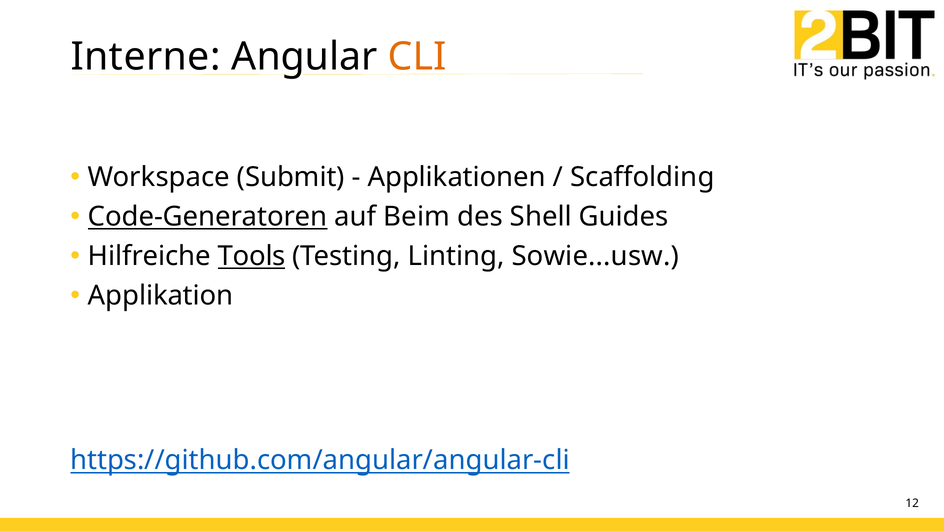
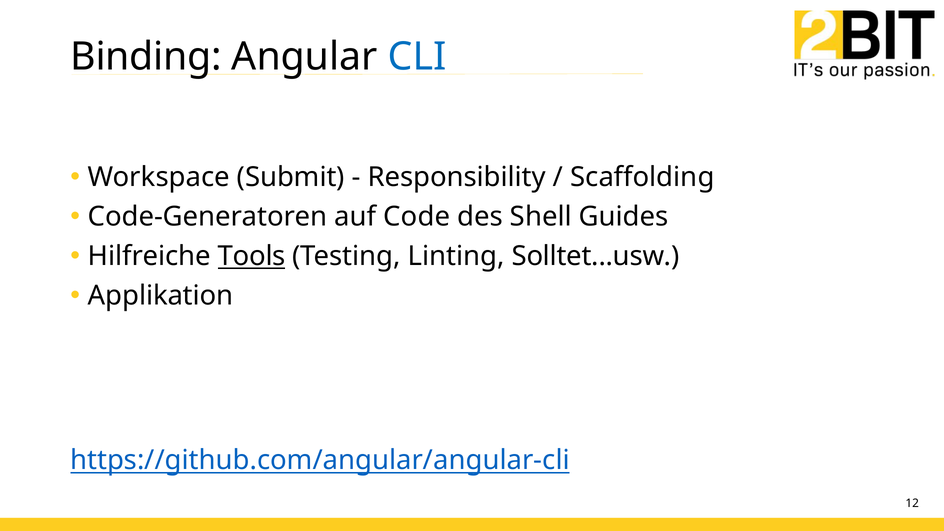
Interne: Interne -> Binding
CLI colour: orange -> blue
Applikationen: Applikationen -> Responsibility
Code-Generatoren underline: present -> none
Beim: Beim -> Code
Sowie...usw: Sowie...usw -> Solltet...usw
